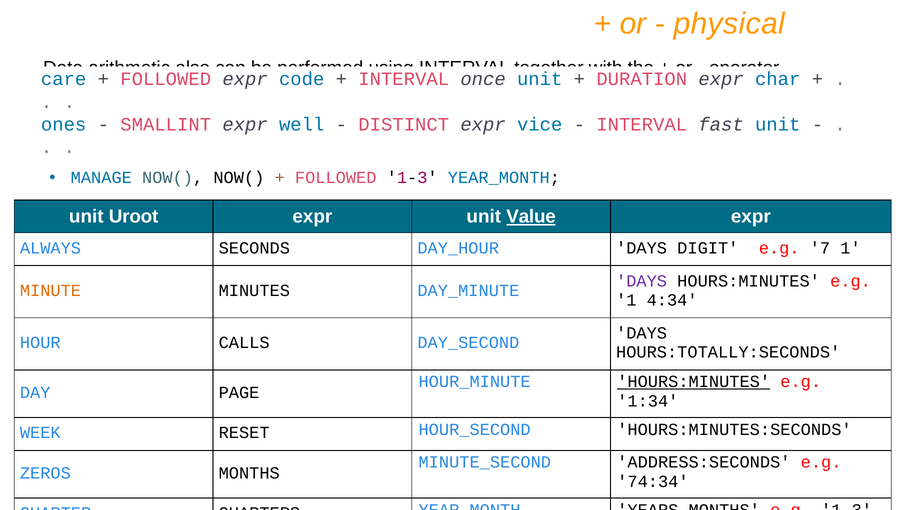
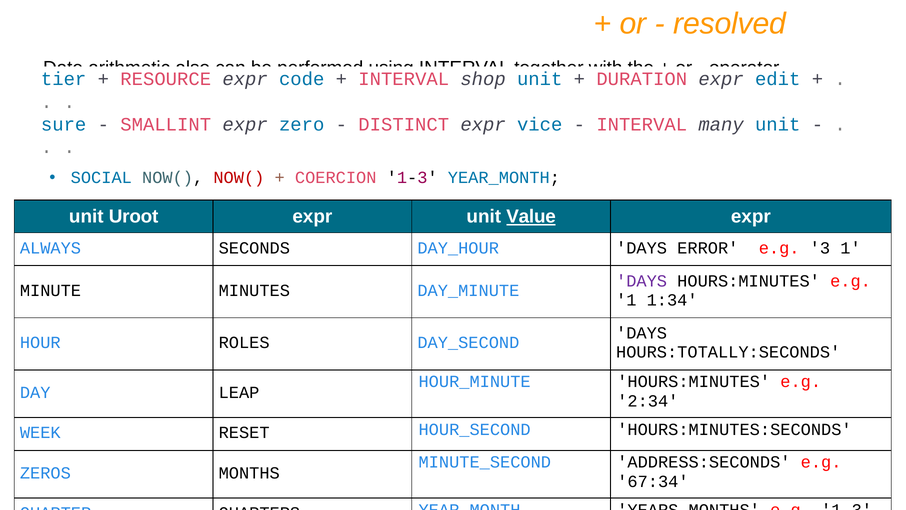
physical: physical -> resolved
care: care -> tier
FOLLOWED at (166, 79): FOLLOWED -> RESOURCE
once: once -> shop
char: char -> edit
ones: ones -> sure
well: well -> zero
fast: fast -> many
MANAGE: MANAGE -> SOCIAL
NOW( at (239, 178) colour: black -> red
FOLLOWED at (336, 178): FOLLOWED -> COERCION
DIGIT: DIGIT -> ERROR
7: 7 -> 3
MINUTE colour: orange -> black
4:34: 4:34 -> 1:34
CALLS: CALLS -> ROLES
HOURS:MINUTES at (694, 382) underline: present -> none
PAGE: PAGE -> LEAP
1:34: 1:34 -> 2:34
74:34: 74:34 -> 67:34
